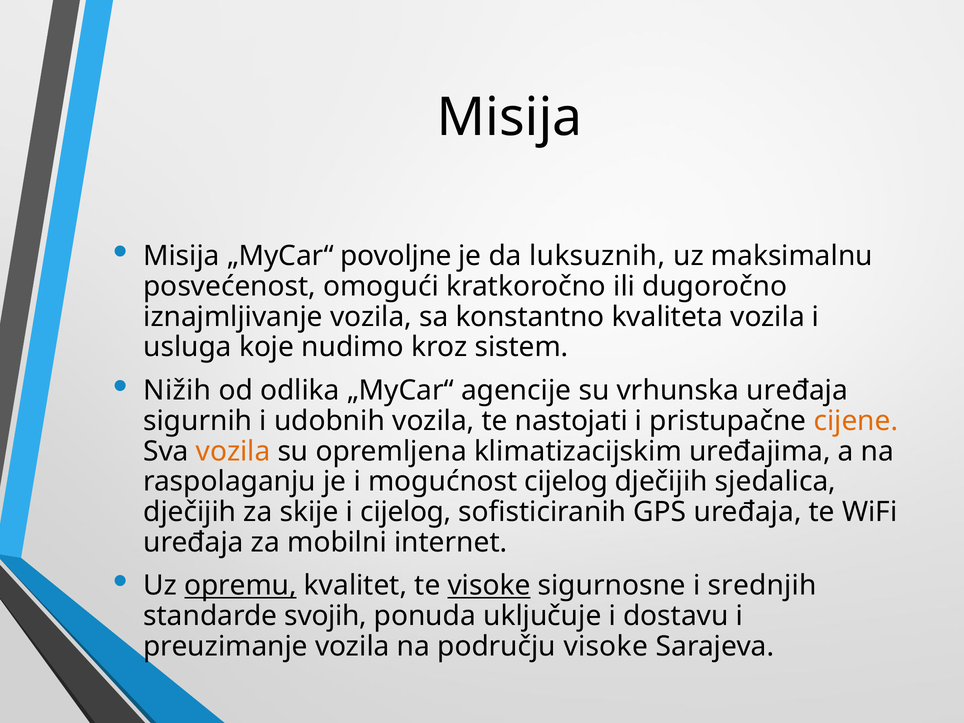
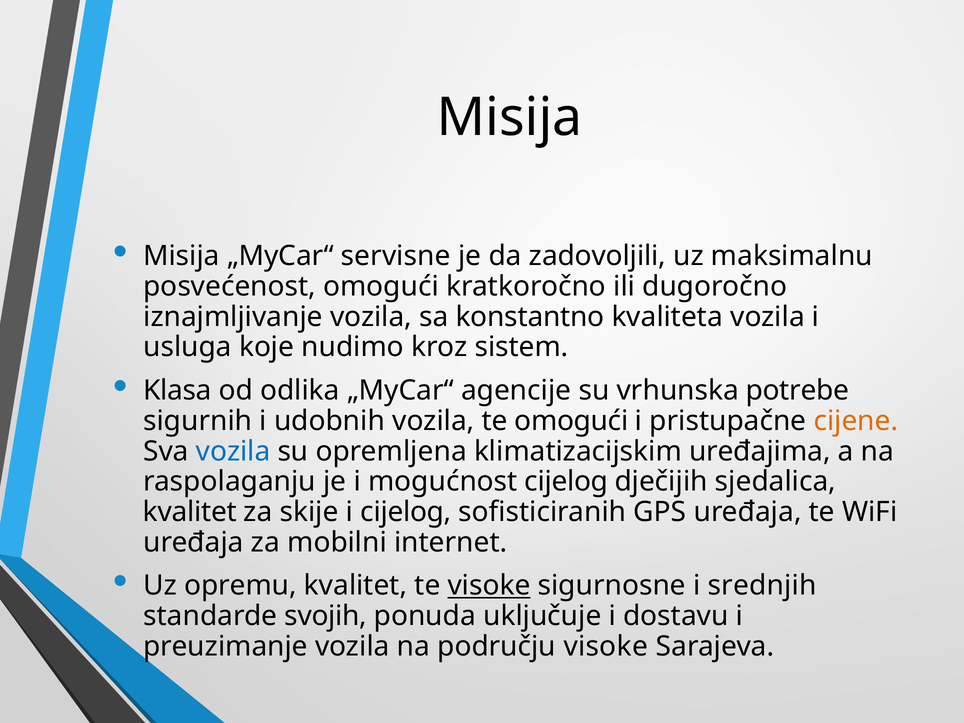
povoljne: povoljne -> servisne
luksuznih: luksuznih -> zadovoljili
Nižih: Nižih -> Klasa
vrhunska uređaja: uređaja -> potrebe
te nastojati: nastojati -> omogući
vozila at (233, 451) colour: orange -> blue
dječijih at (190, 512): dječijih -> kvalitet
opremu underline: present -> none
